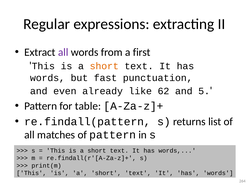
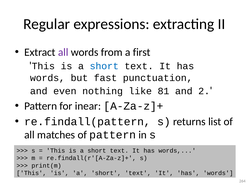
short at (104, 66) colour: orange -> blue
already: already -> nothing
62: 62 -> 81
5: 5 -> 2
table: table -> inear
